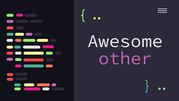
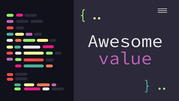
other: other -> value
